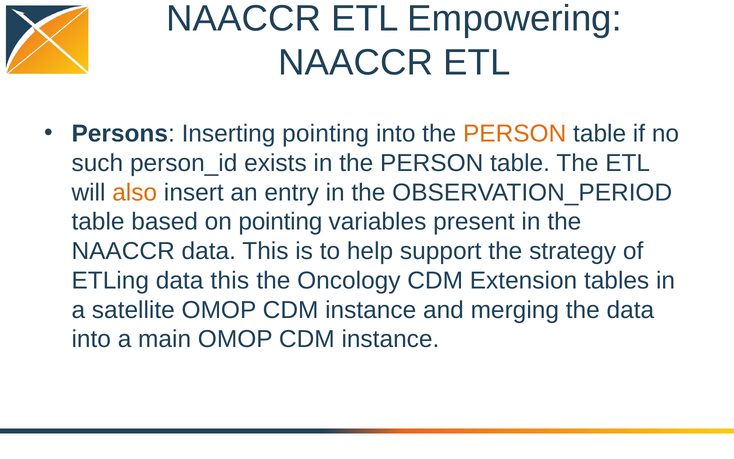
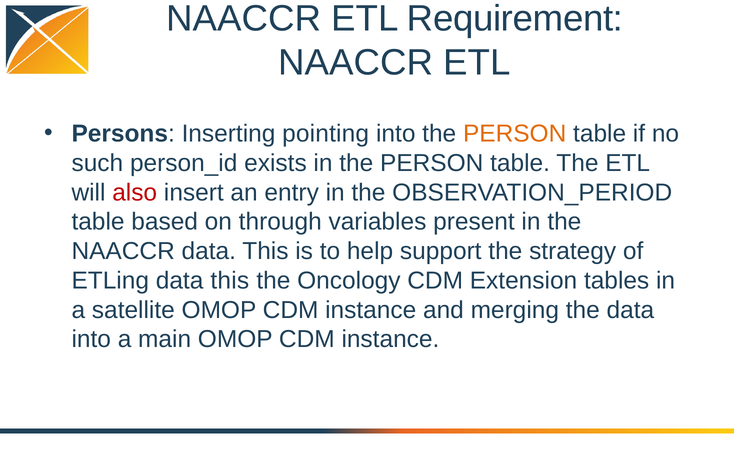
Empowering: Empowering -> Requirement
also colour: orange -> red
on pointing: pointing -> through
